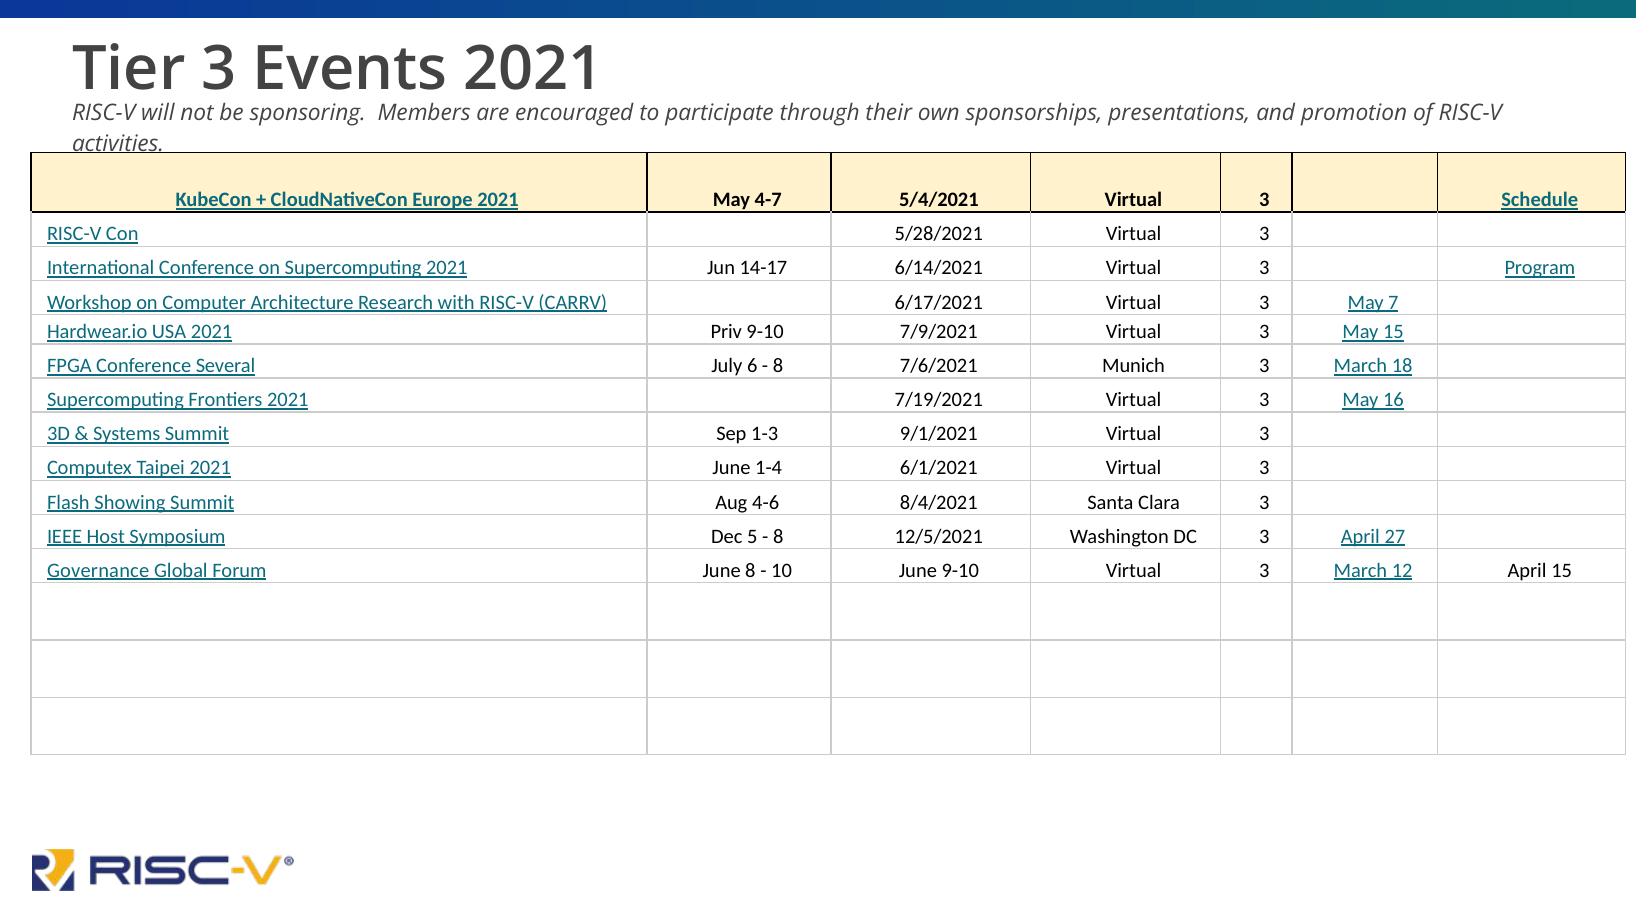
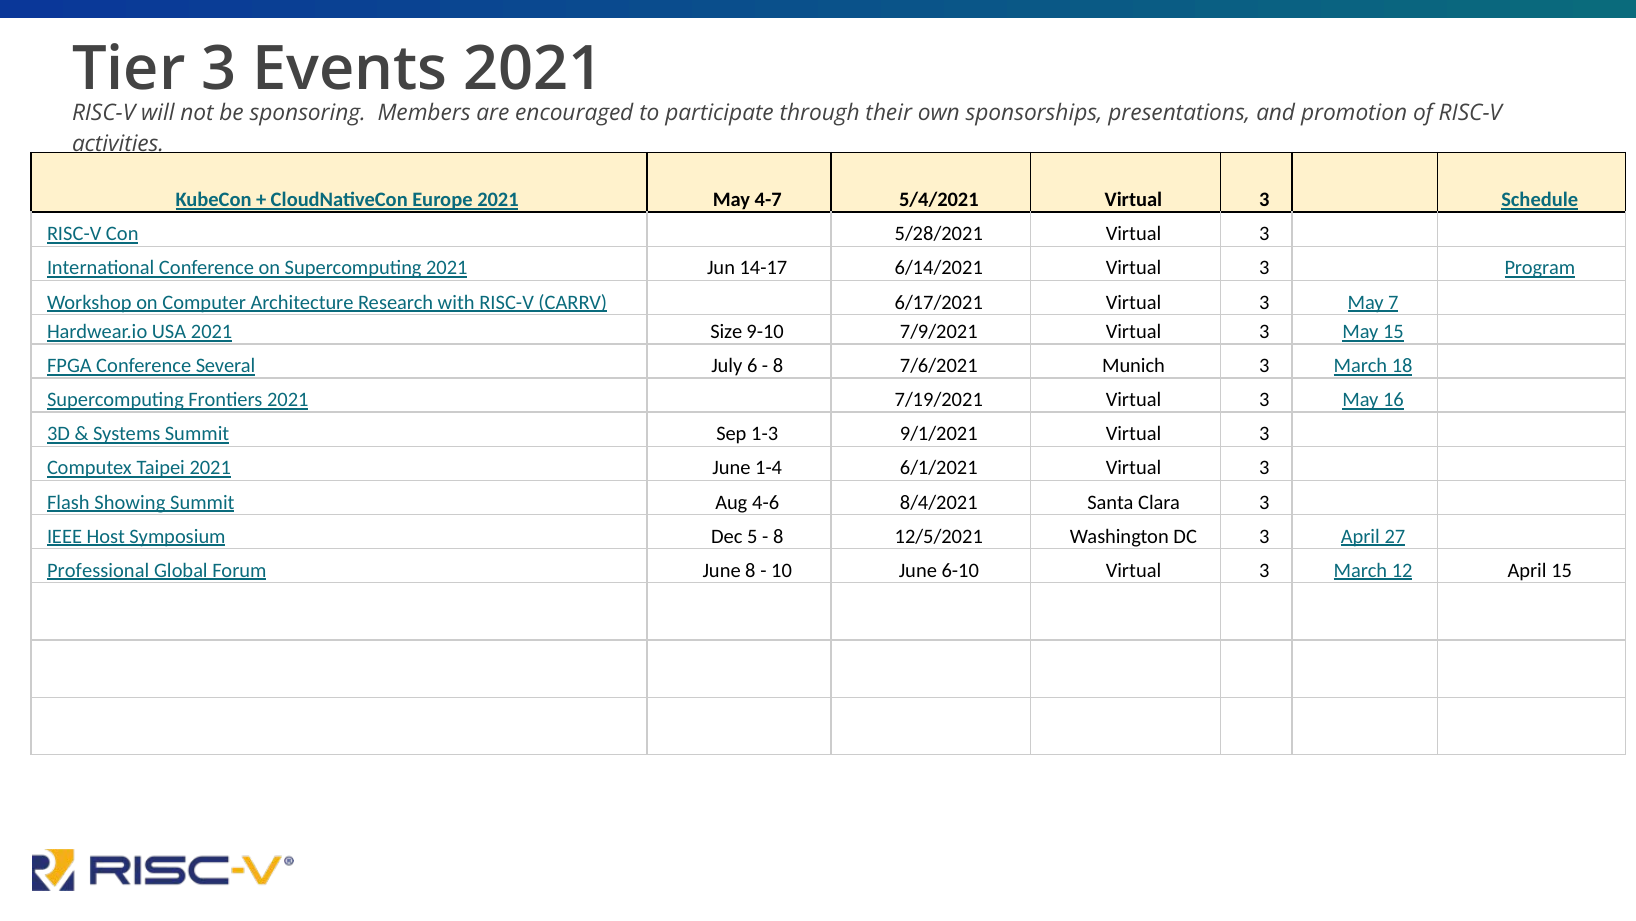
Priv: Priv -> Size
Governance: Governance -> Professional
June 9-10: 9-10 -> 6-10
